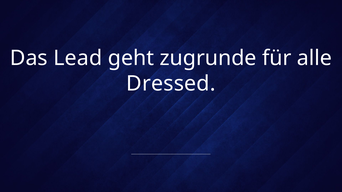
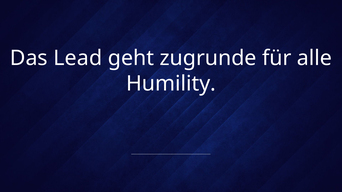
Dressed: Dressed -> Humility
